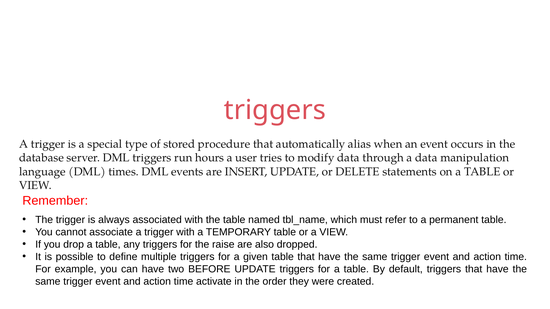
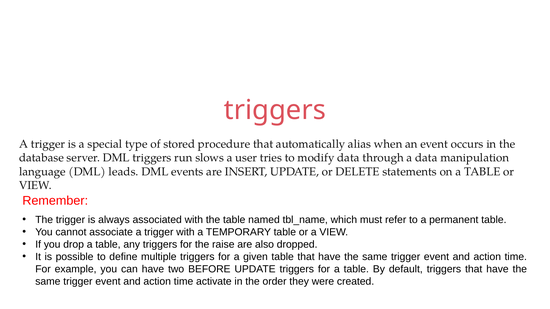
hours: hours -> slows
times: times -> leads
